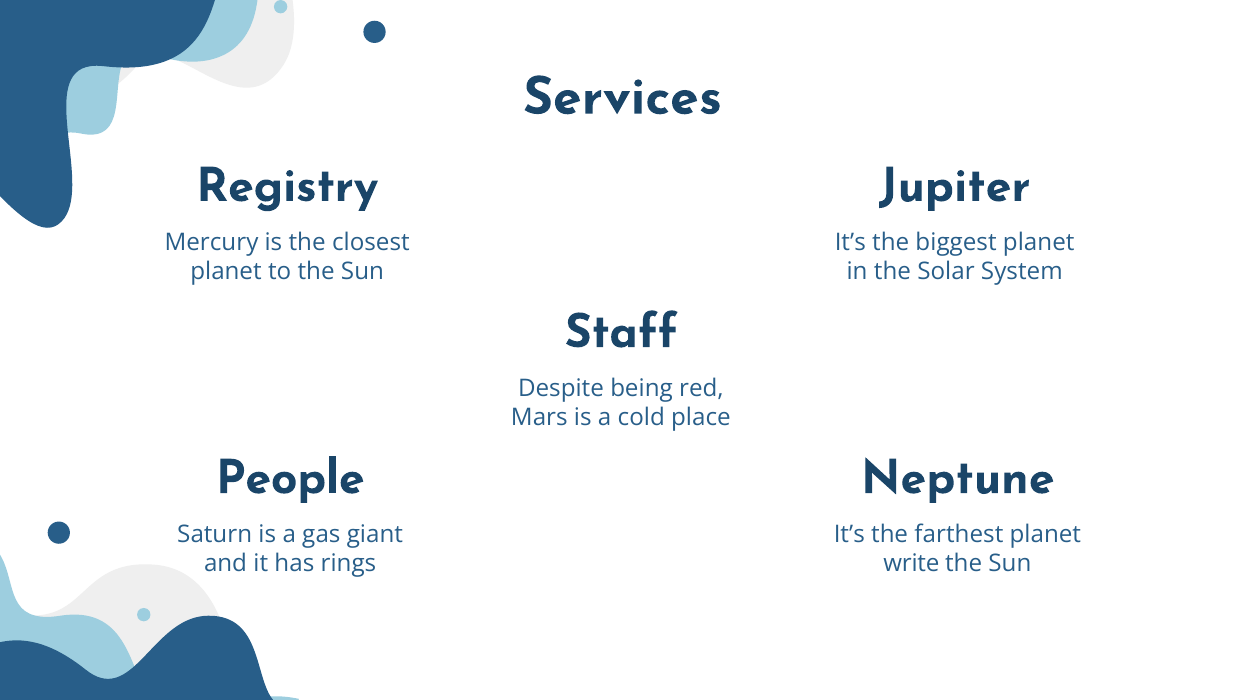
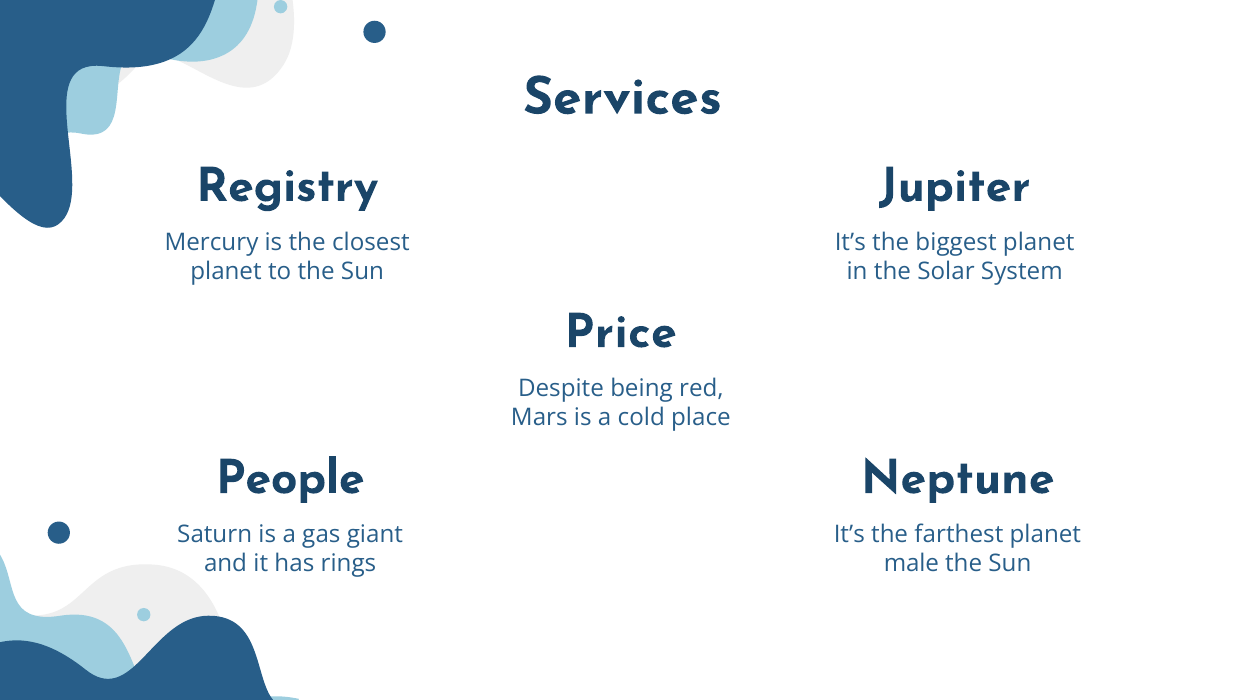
Staff: Staff -> Price
write: write -> male
